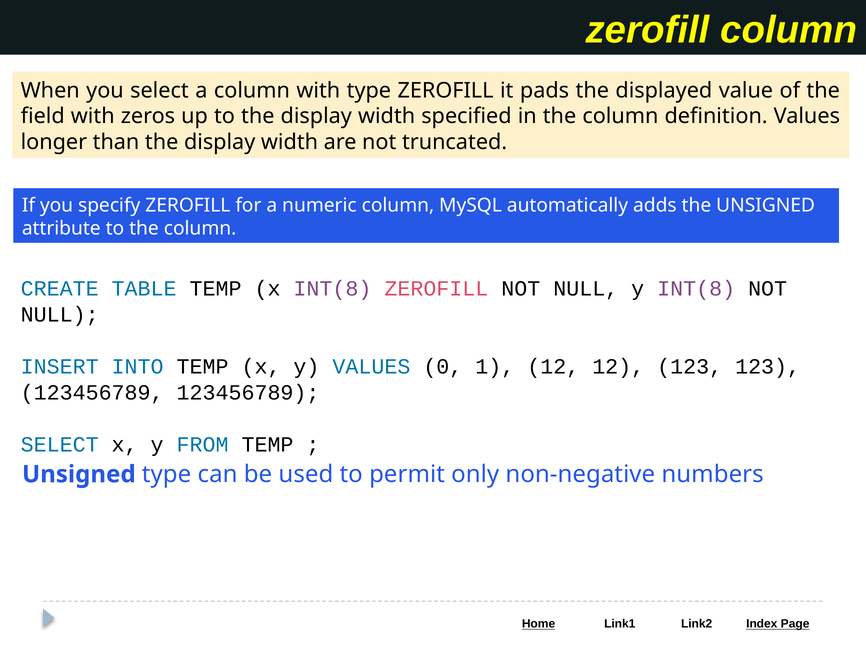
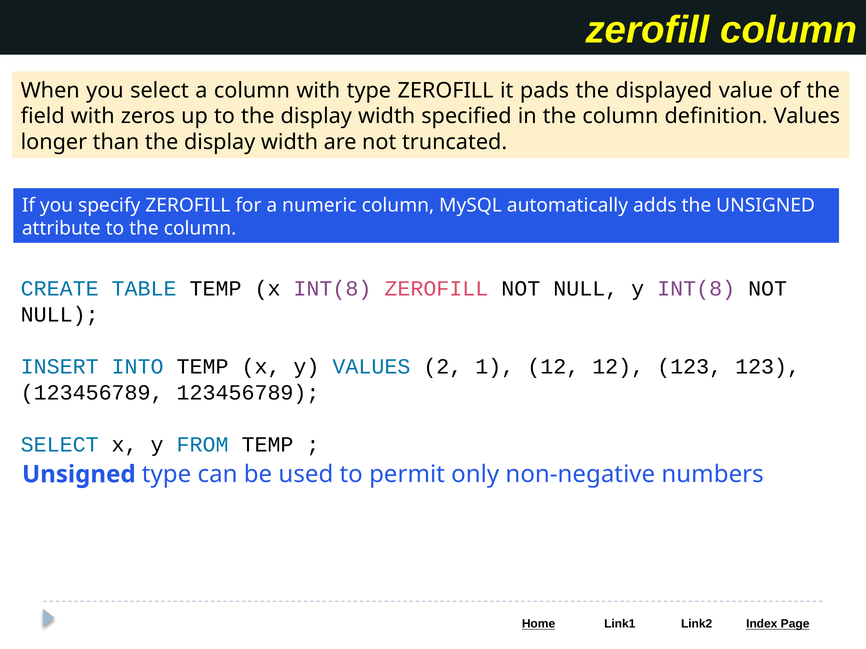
0: 0 -> 2
